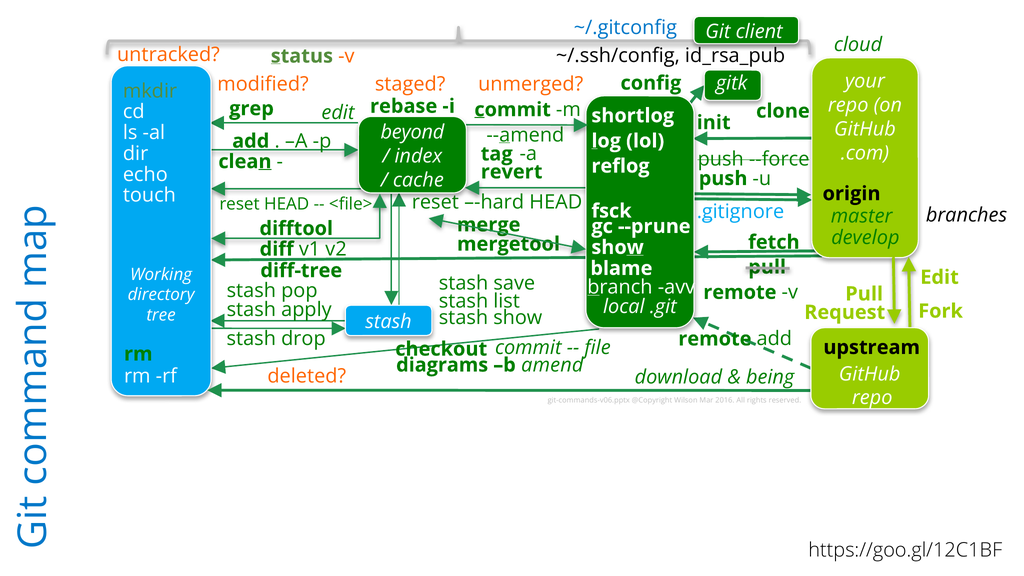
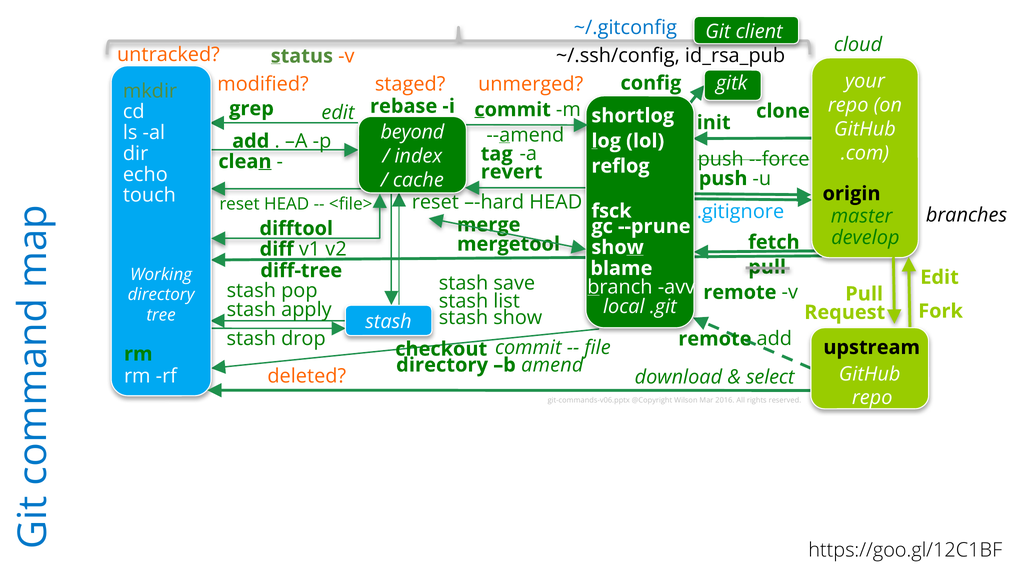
diagrams at (442, 365): diagrams -> directory
being: being -> select
